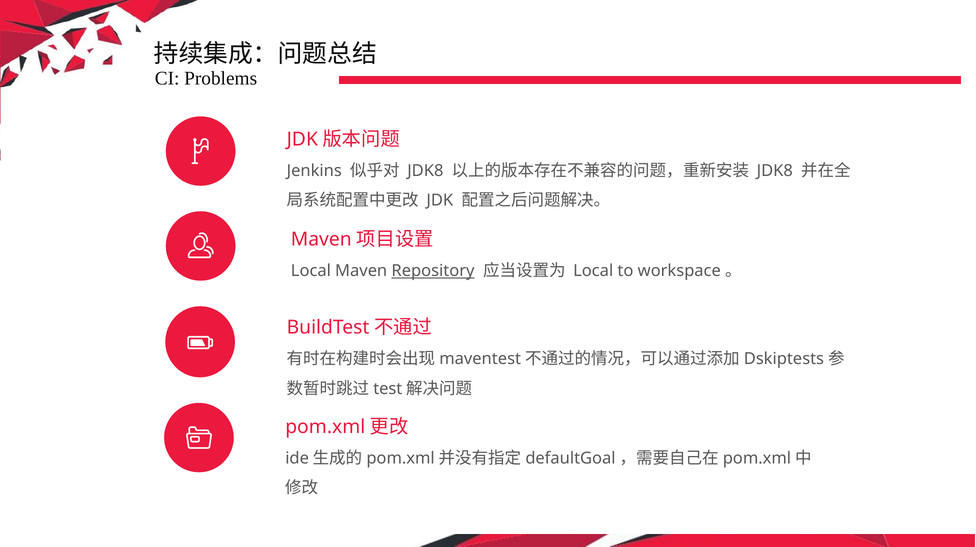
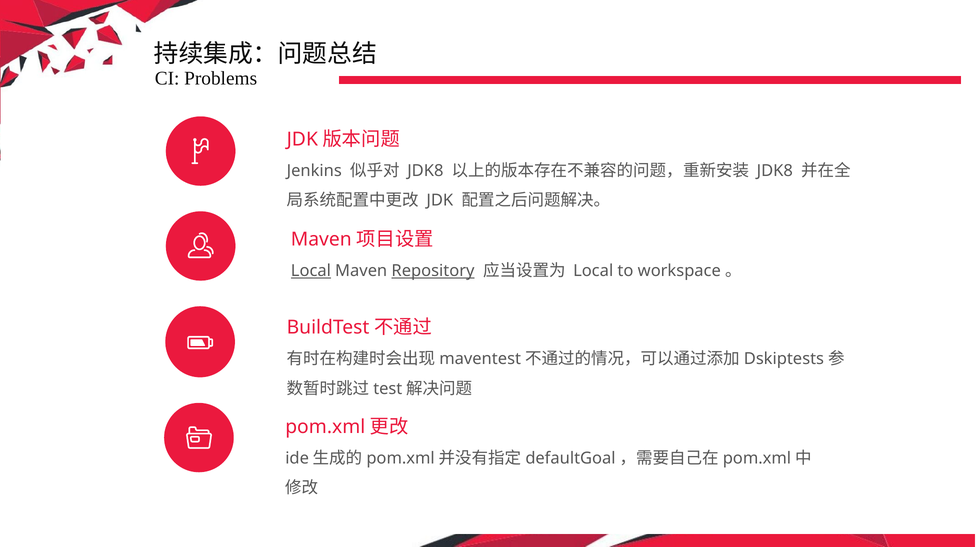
Local at (311, 271) underline: none -> present
